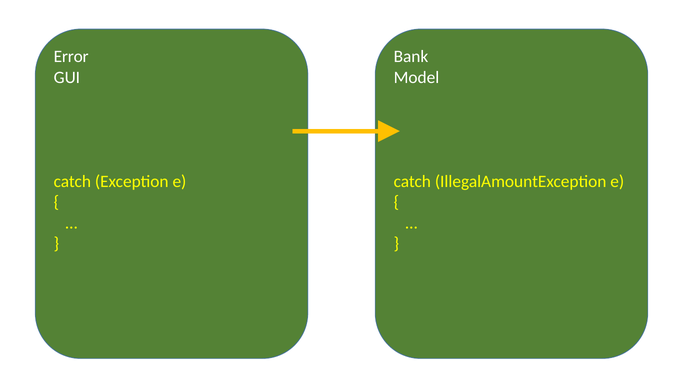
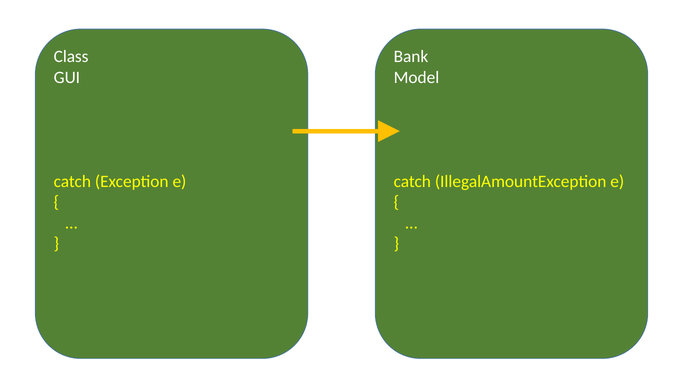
Error: Error -> Class
